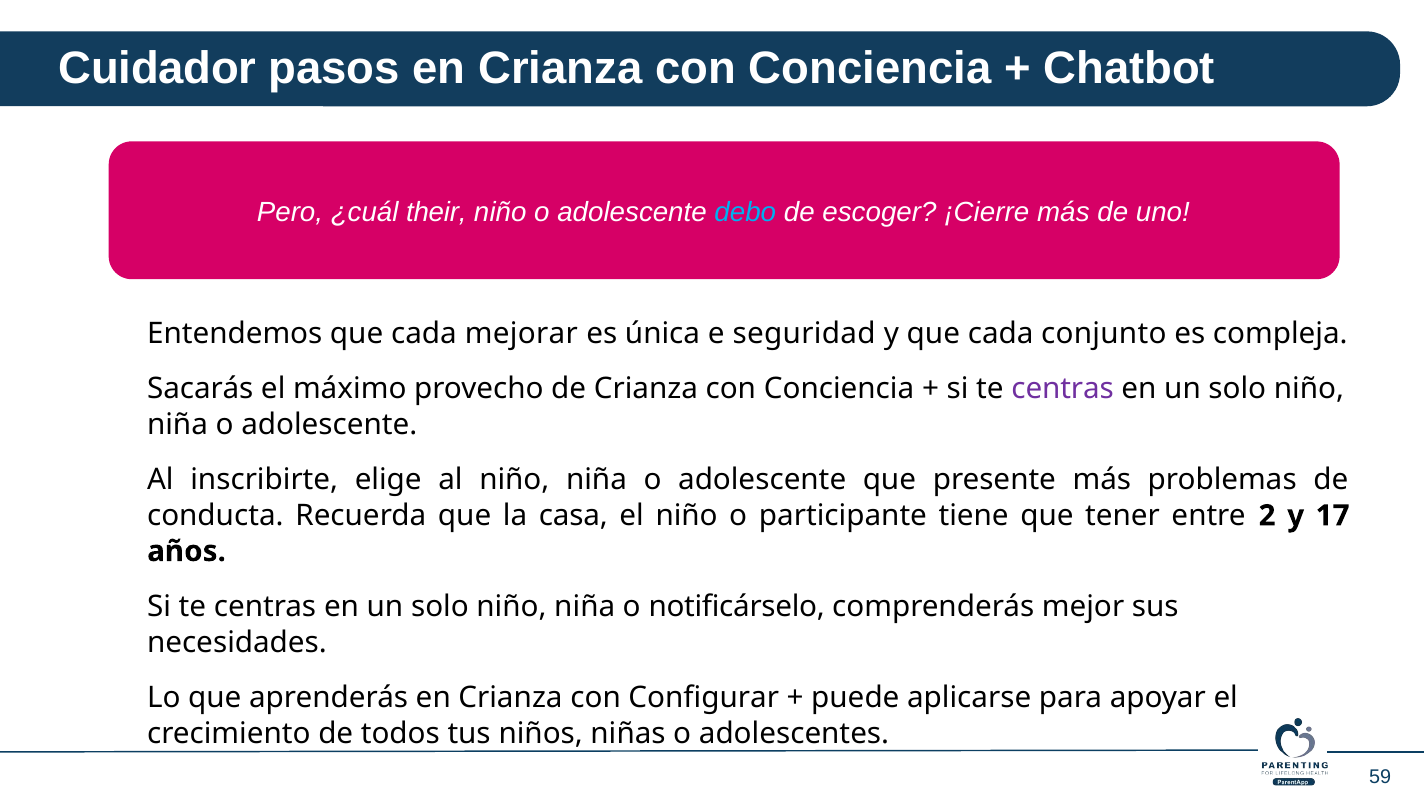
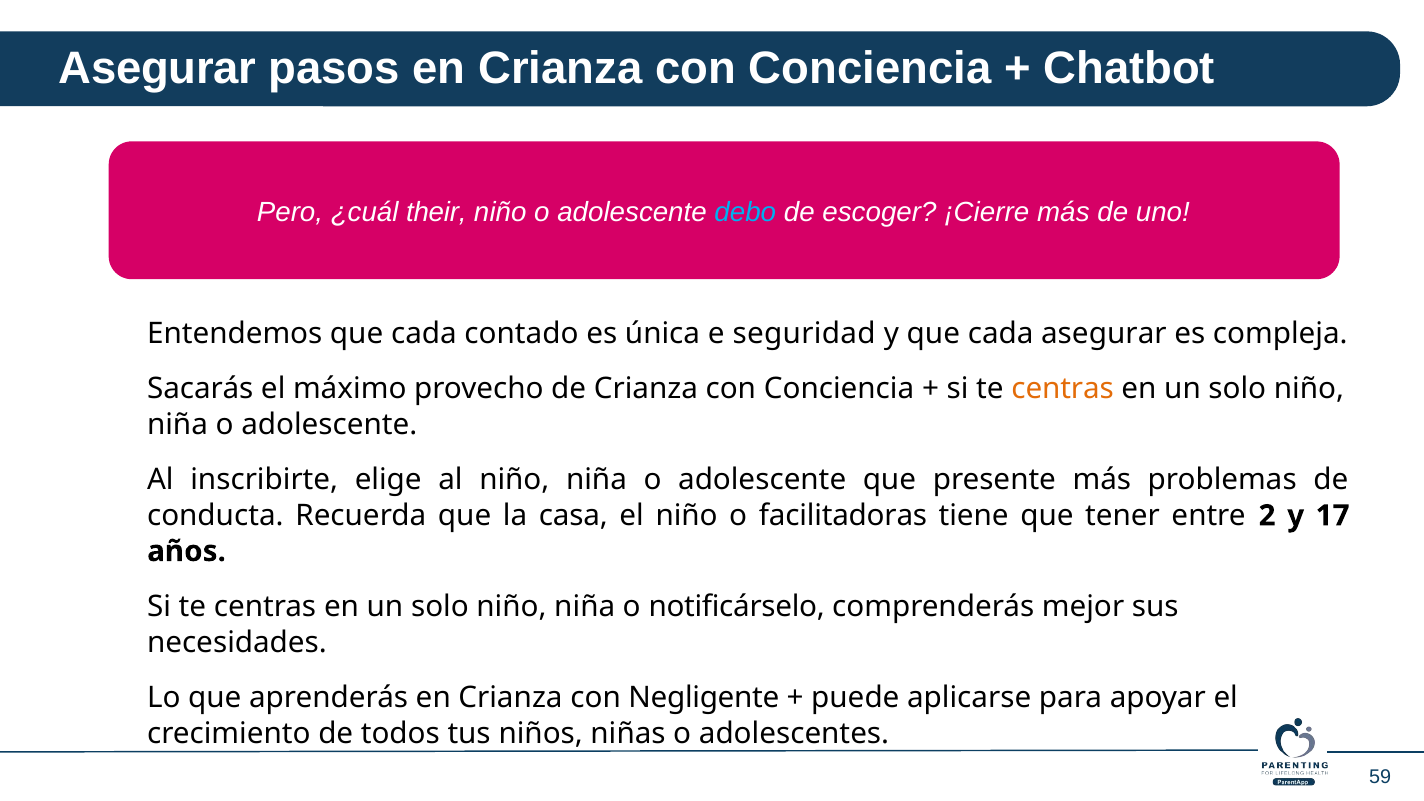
Cuidador at (157, 68): Cuidador -> Asegurar
mejorar: mejorar -> contado
cada conjunto: conjunto -> asegurar
centras at (1063, 389) colour: purple -> orange
participante: participante -> facilitadoras
Configurar: Configurar -> Negligente
